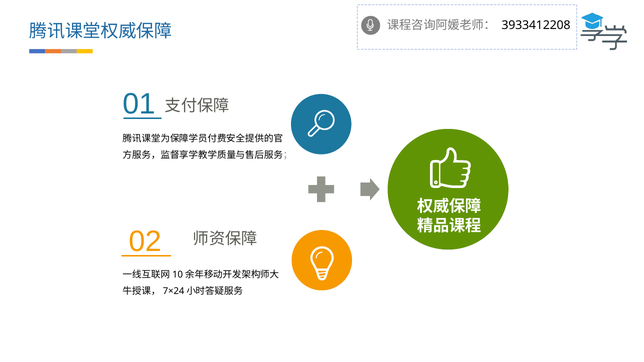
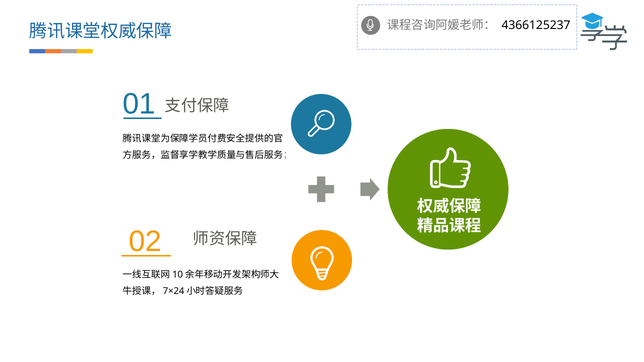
3933412208: 3933412208 -> 4366125237
